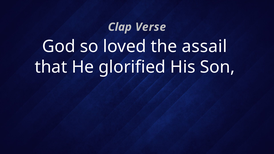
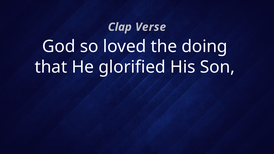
assail: assail -> doing
